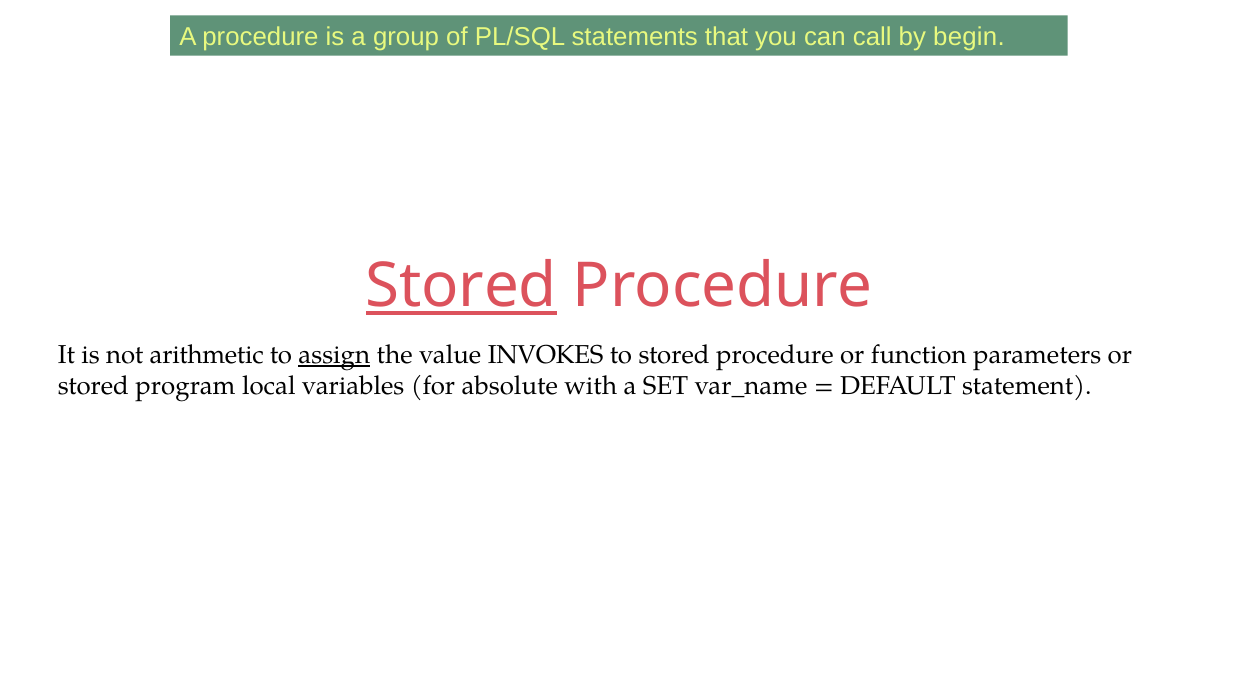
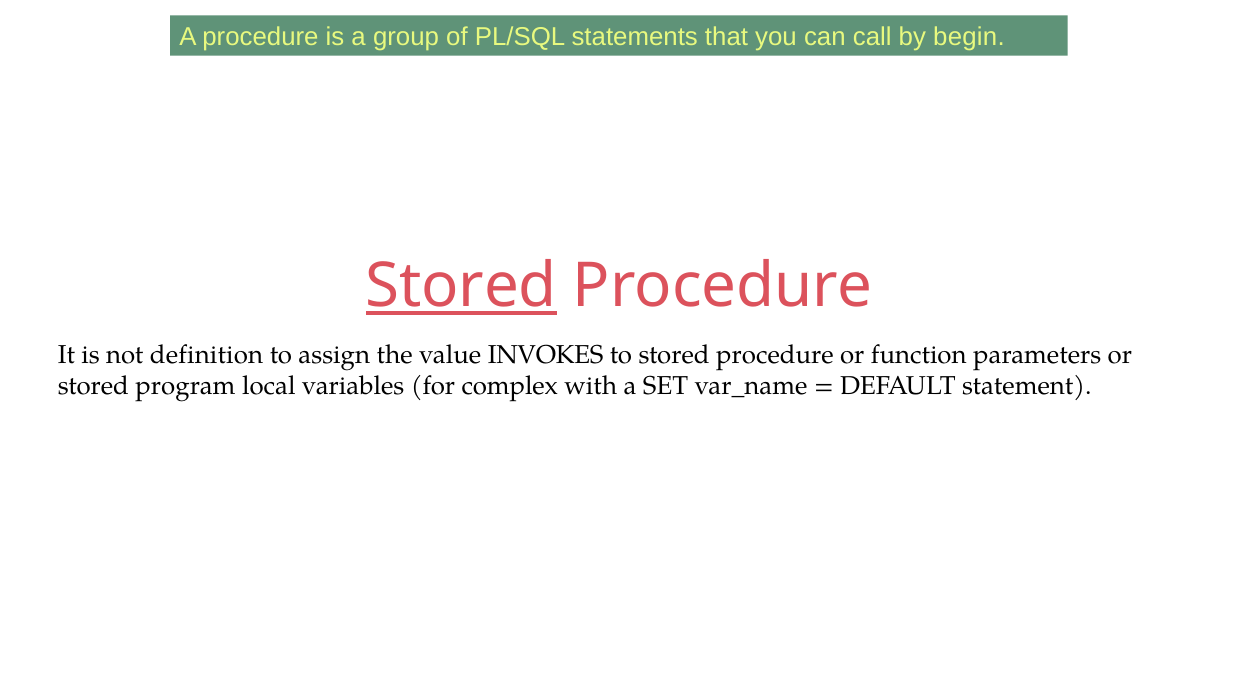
arithmetic: arithmetic -> definition
assign underline: present -> none
absolute: absolute -> complex
